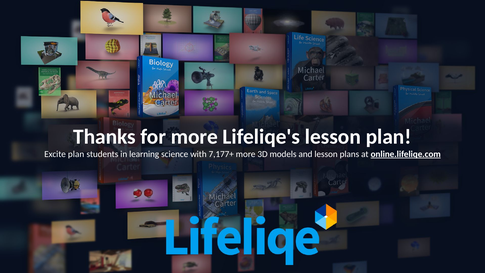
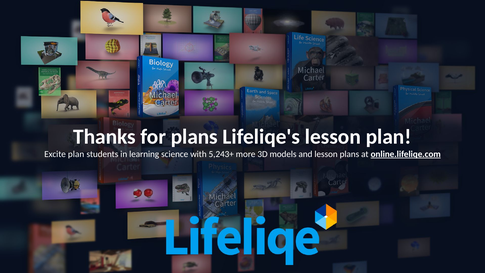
for more: more -> plans
7,177+: 7,177+ -> 5,243+
